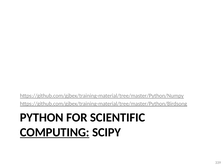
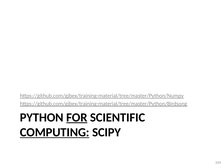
FOR underline: none -> present
